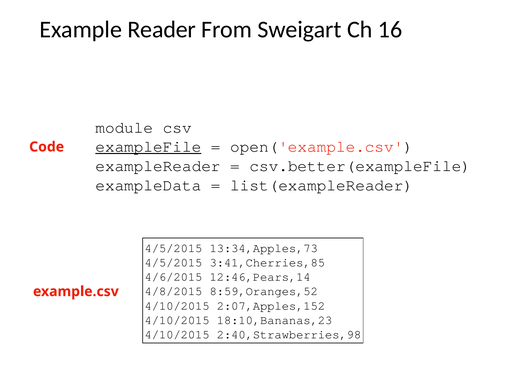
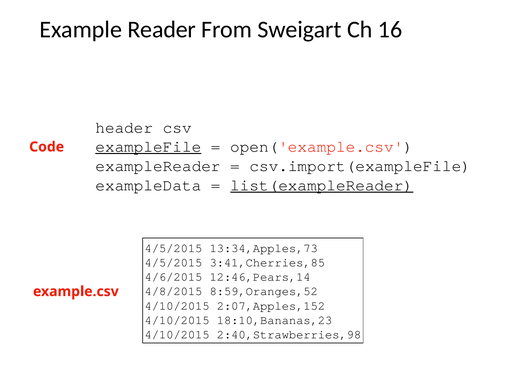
module: module -> header
csv.better(exampleFile: csv.better(exampleFile -> csv.import(exampleFile
list(exampleReader underline: none -> present
